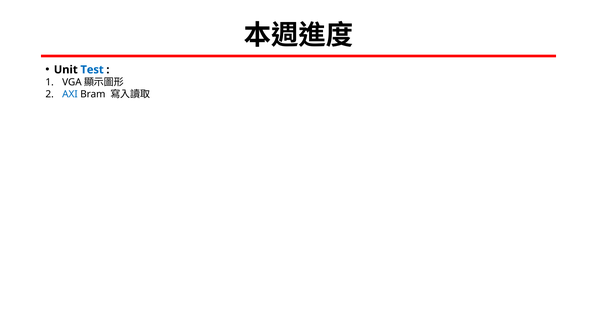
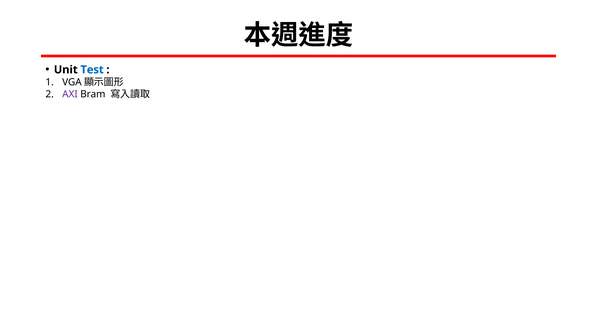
AXI colour: blue -> purple
